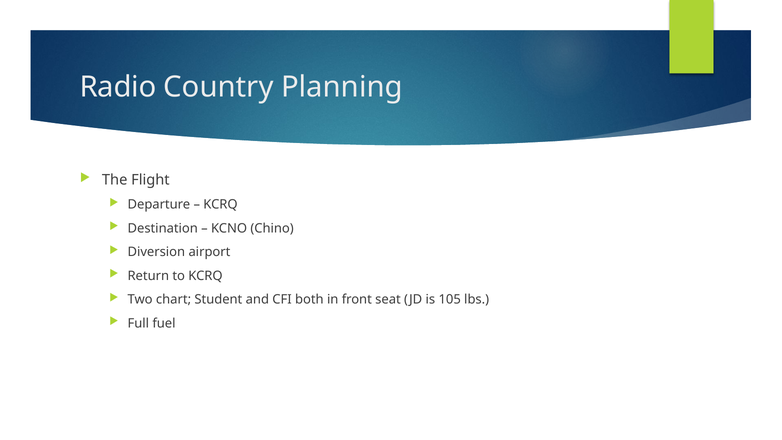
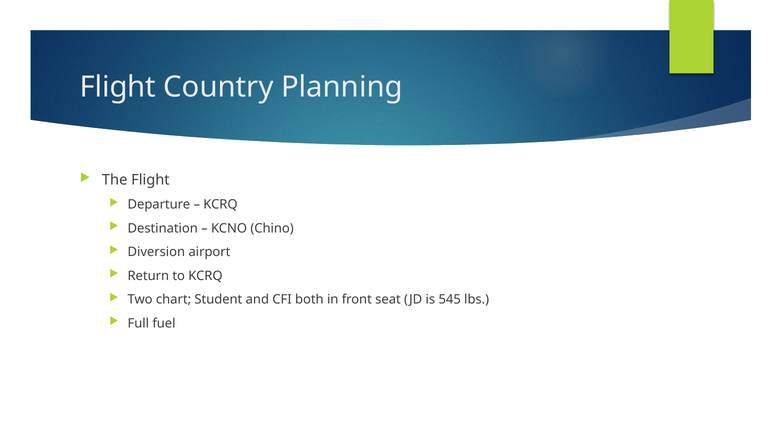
Radio at (118, 87): Radio -> Flight
105: 105 -> 545
